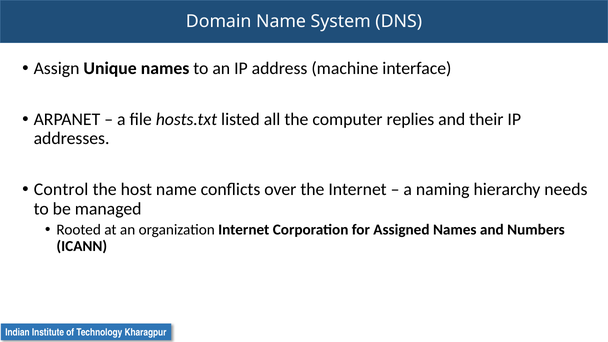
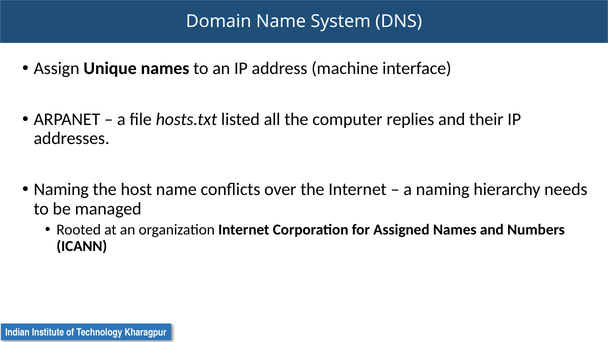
Control at (61, 190): Control -> Naming
